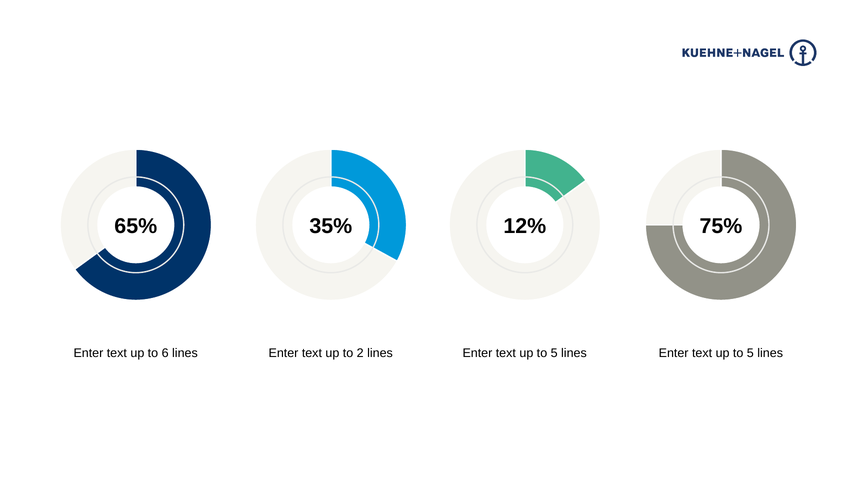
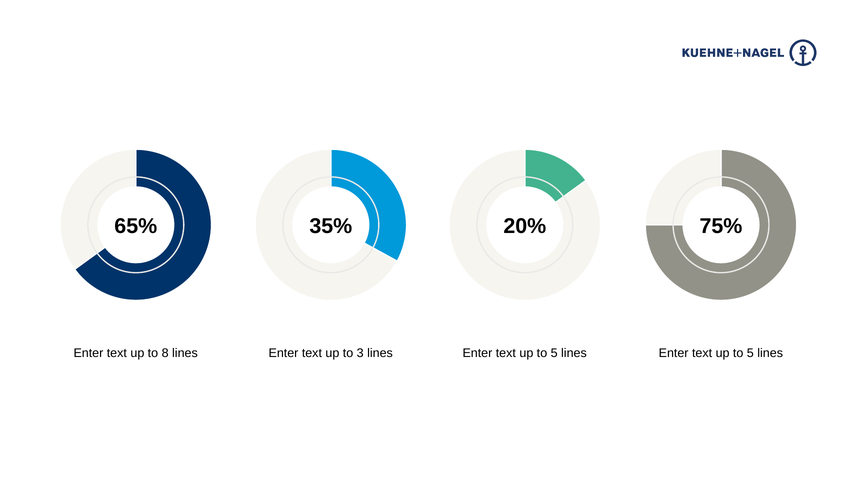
12%: 12% -> 20%
6: 6 -> 8
2: 2 -> 3
